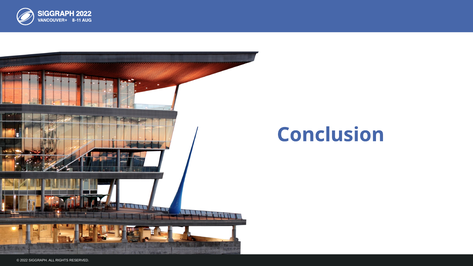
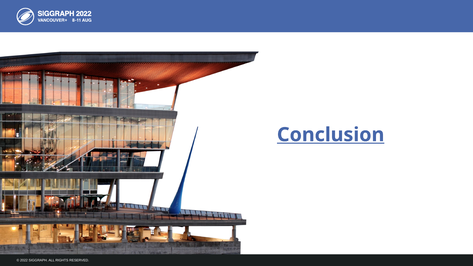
Conclusion underline: none -> present
